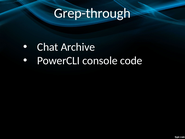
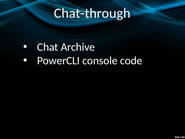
Grep-through: Grep-through -> Chat-through
